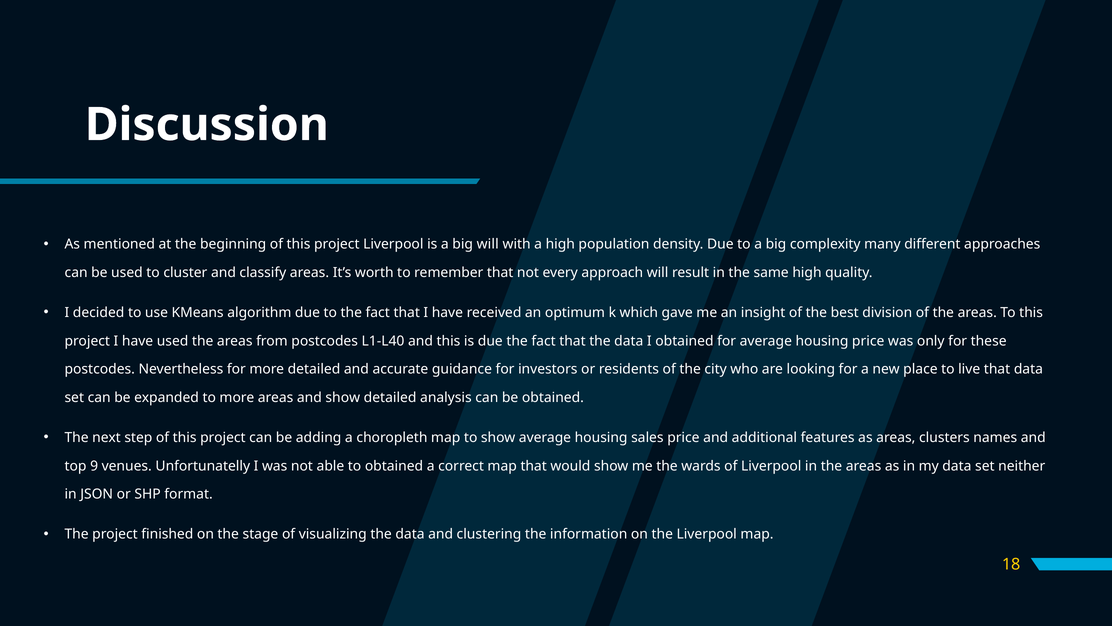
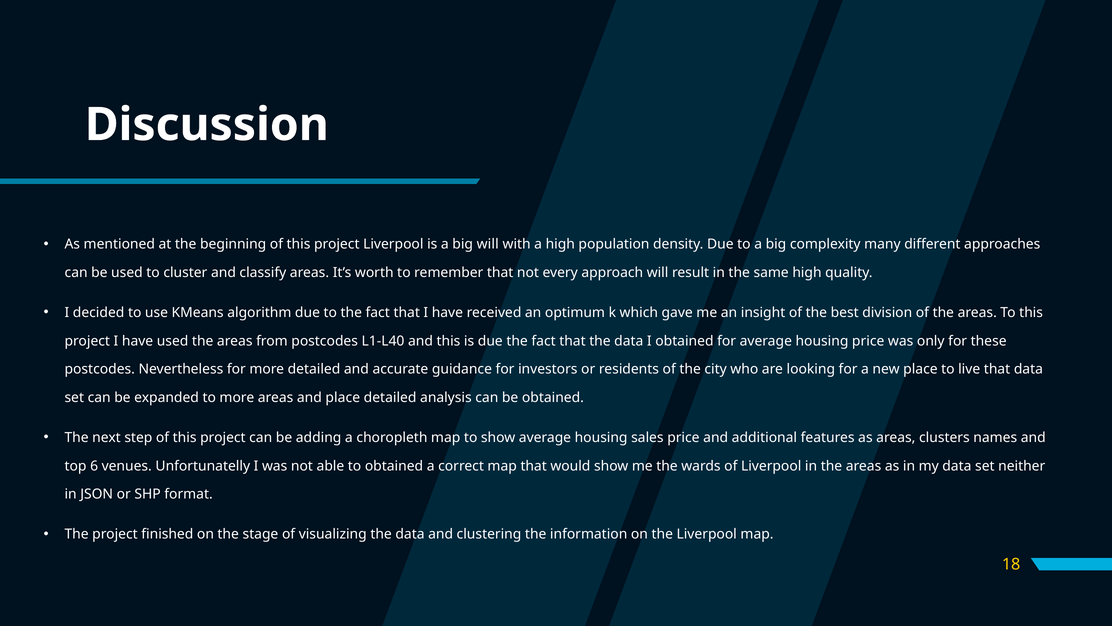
and show: show -> place
9: 9 -> 6
